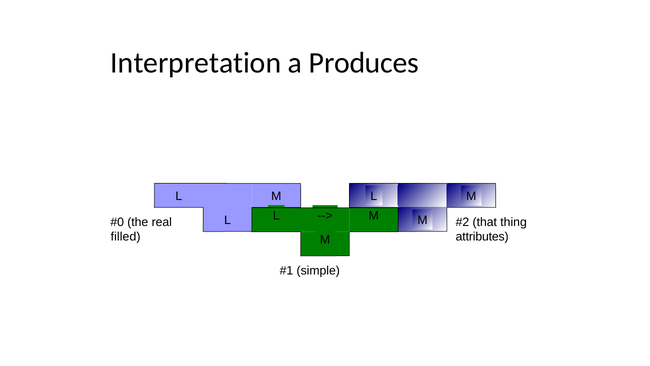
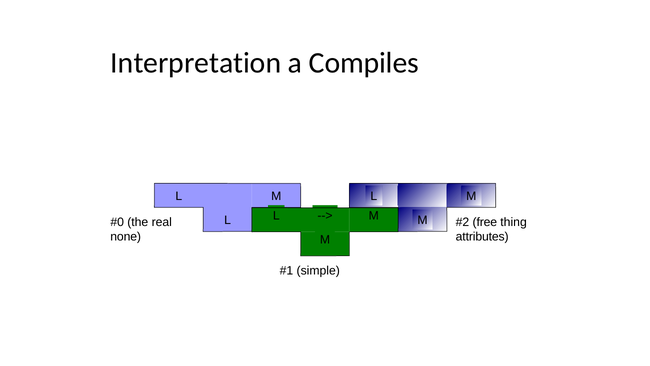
Produces: Produces -> Compiles
that: that -> free
filled: filled -> none
